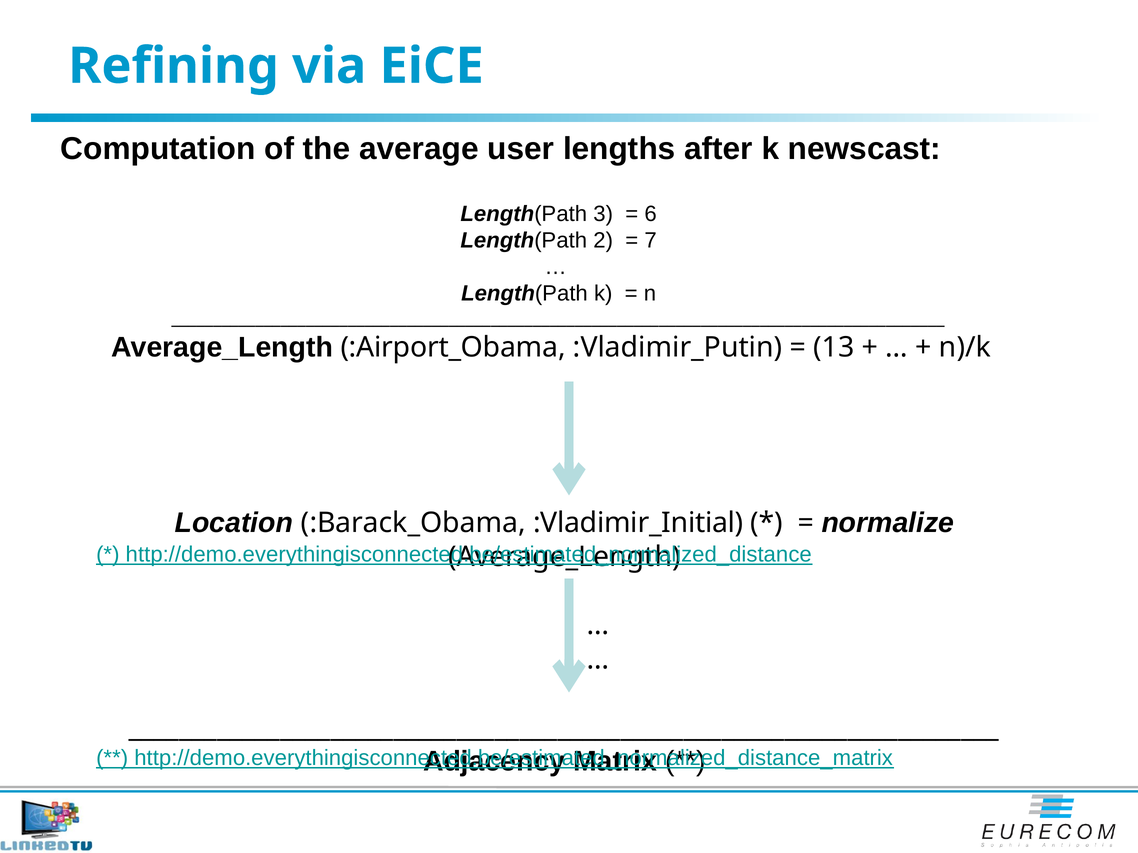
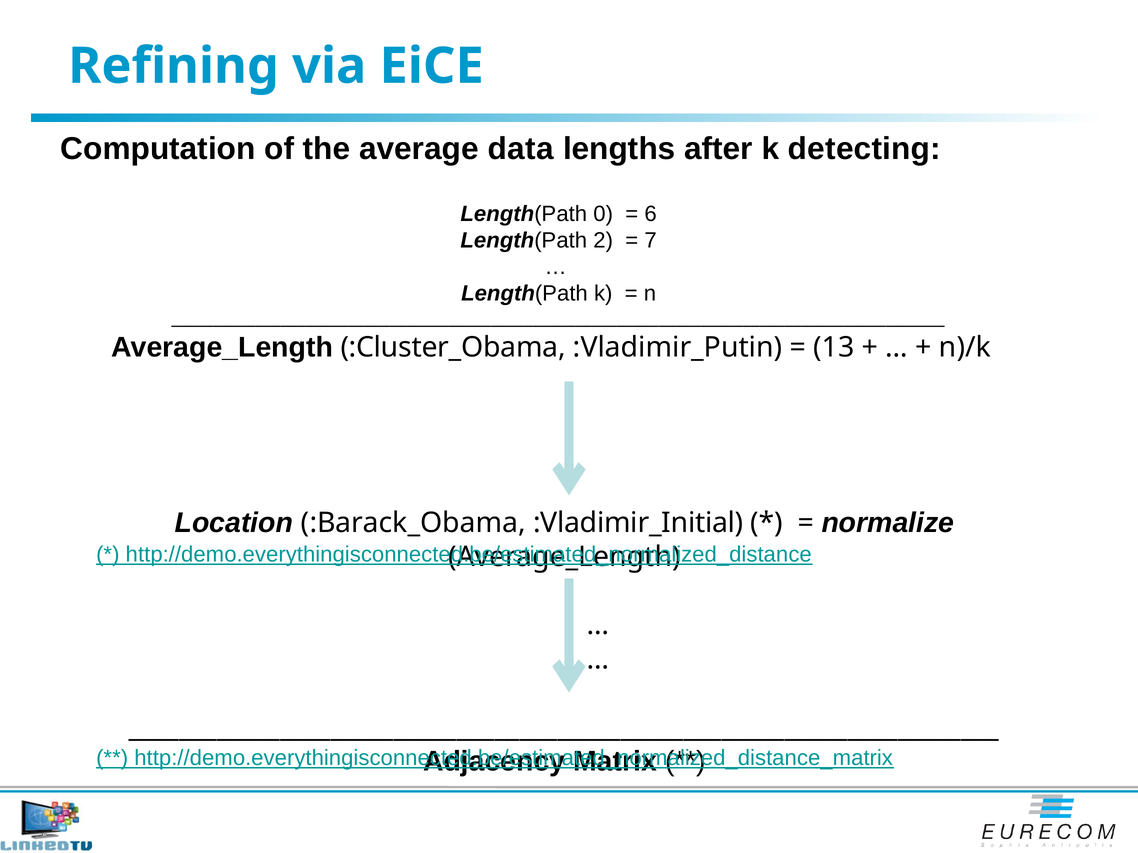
user: user -> data
newscast: newscast -> detecting
3: 3 -> 0
:Airport_Obama: :Airport_Obama -> :Cluster_Obama
